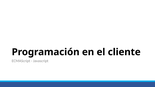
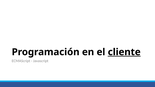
cliente underline: none -> present
